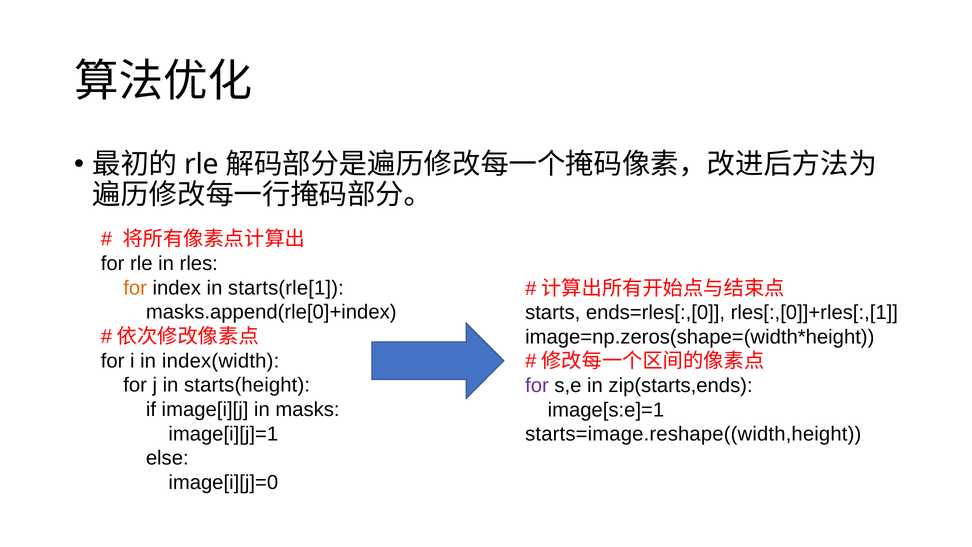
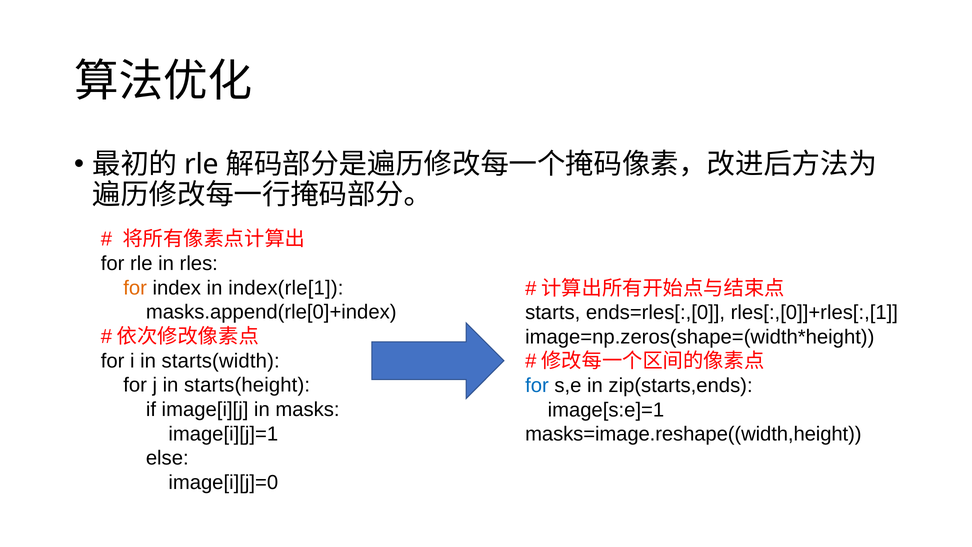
starts(rle[1: starts(rle[1 -> index(rle[1
index(width: index(width -> starts(width
for at (537, 385) colour: purple -> blue
starts=image.reshape((width,height: starts=image.reshape((width,height -> masks=image.reshape((width,height
